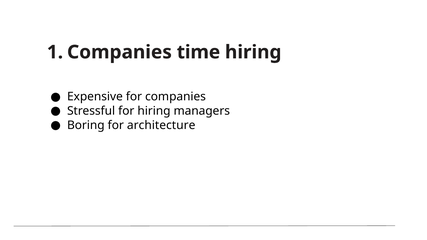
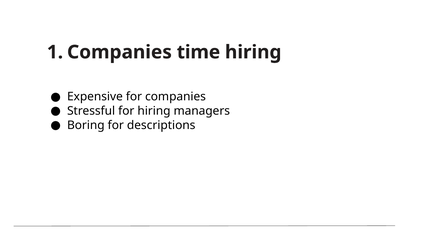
architecture: architecture -> descriptions
